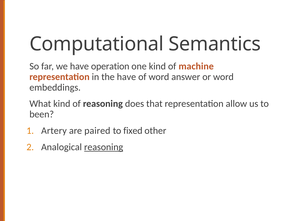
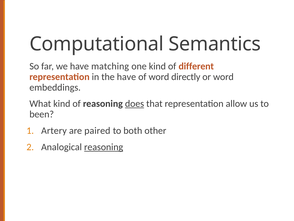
operation: operation -> matching
machine: machine -> different
answer: answer -> directly
does underline: none -> present
fixed: fixed -> both
